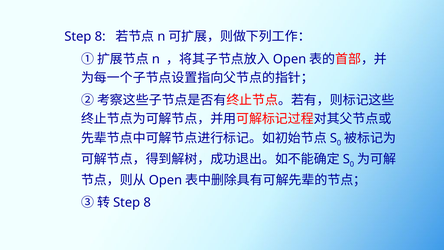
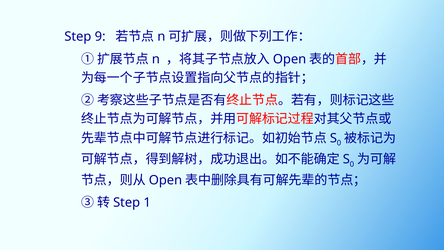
8 at (100, 36): 8 -> 9
8 at (147, 202): 8 -> 1
